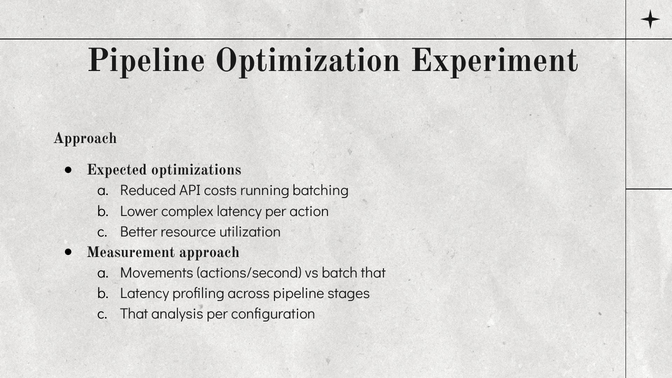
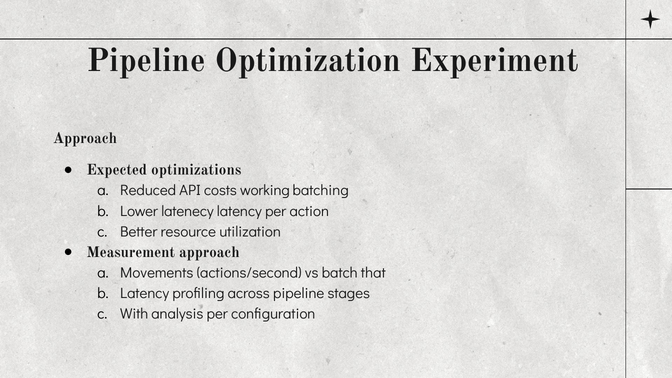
running: running -> working
complex: complex -> latenecy
That at (134, 314): That -> With
